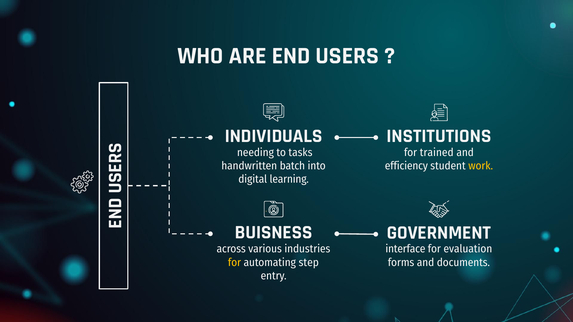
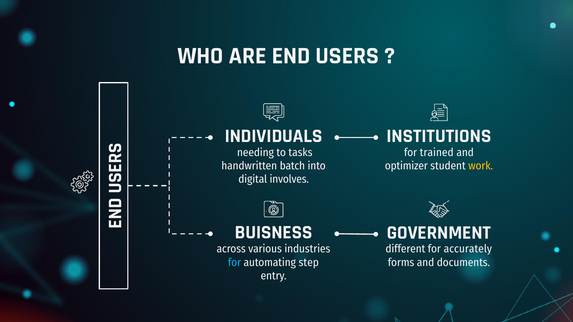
efficiency: efficiency -> optimizer
learning: learning -> involves
interface: interface -> different
evaluation: evaluation -> accurately
for at (234, 263) colour: yellow -> light blue
